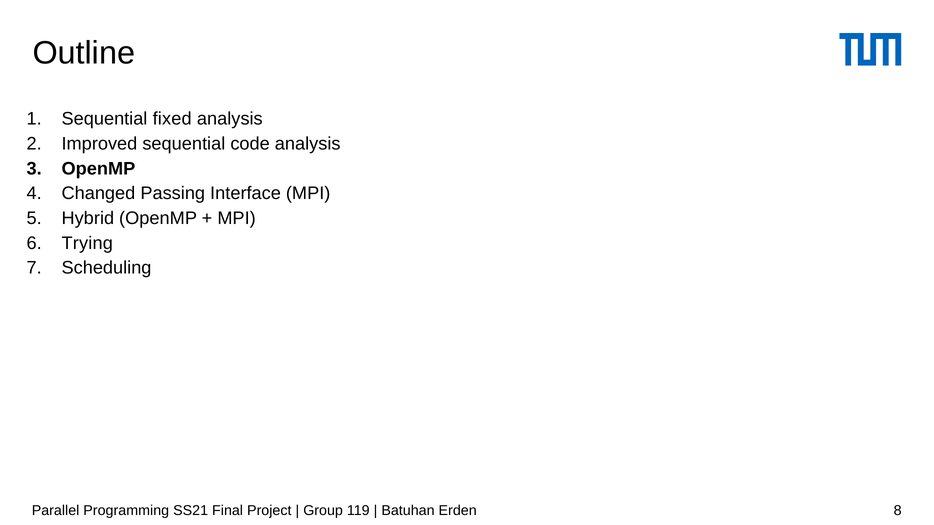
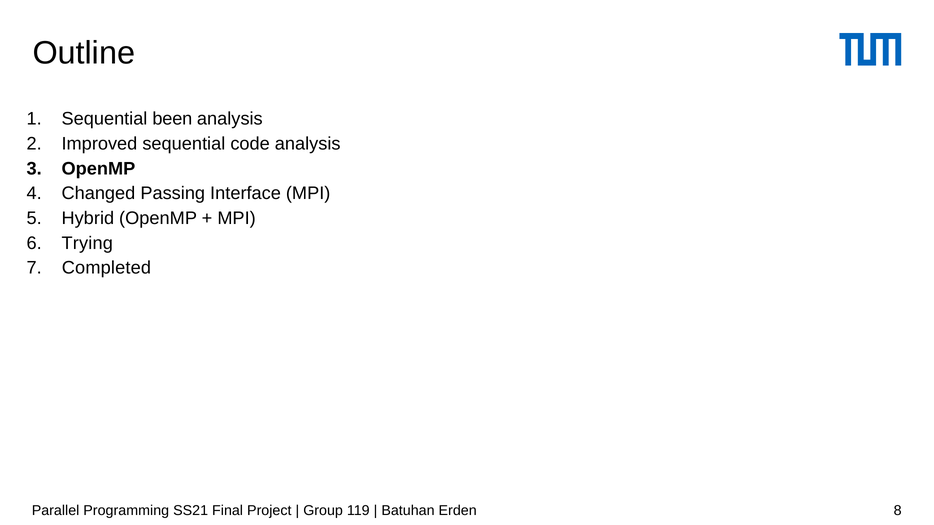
fixed: fixed -> been
Scheduling: Scheduling -> Completed
